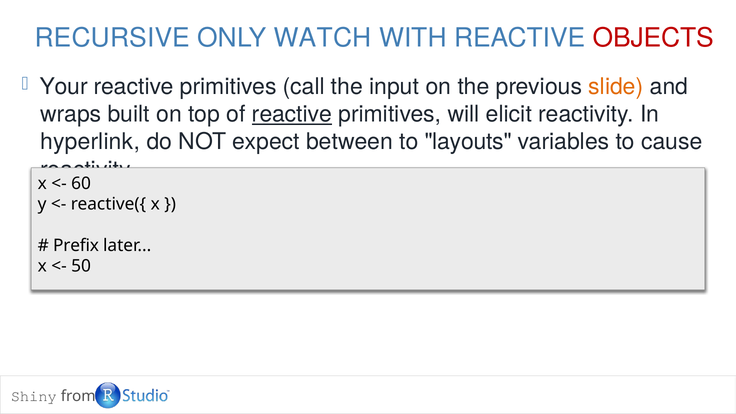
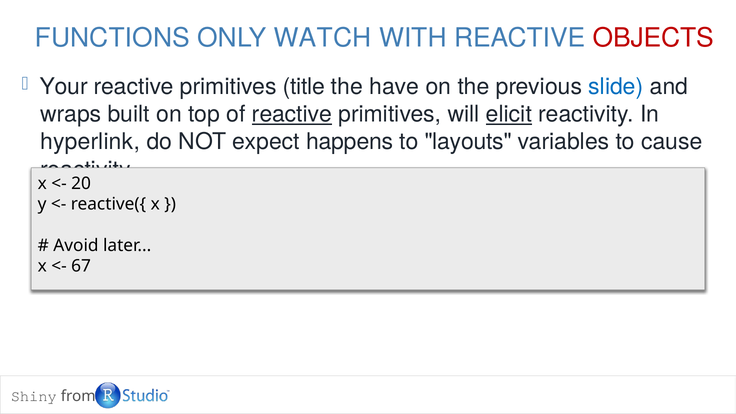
RECURSIVE: RECURSIVE -> FUNCTIONS
call: call -> title
input: input -> have
slide colour: orange -> blue
elicit underline: none -> present
between: between -> happens
60: 60 -> 20
Prefix: Prefix -> Avoid
50: 50 -> 67
